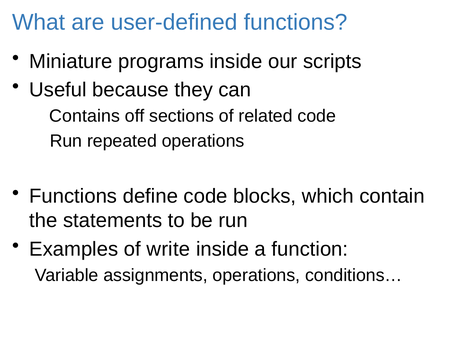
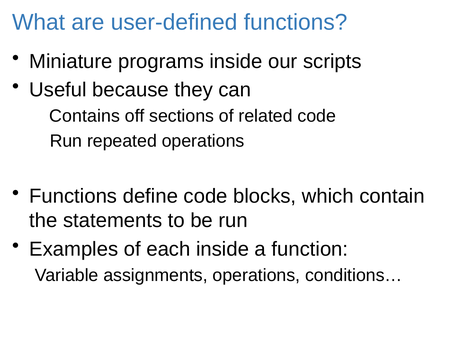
write: write -> each
